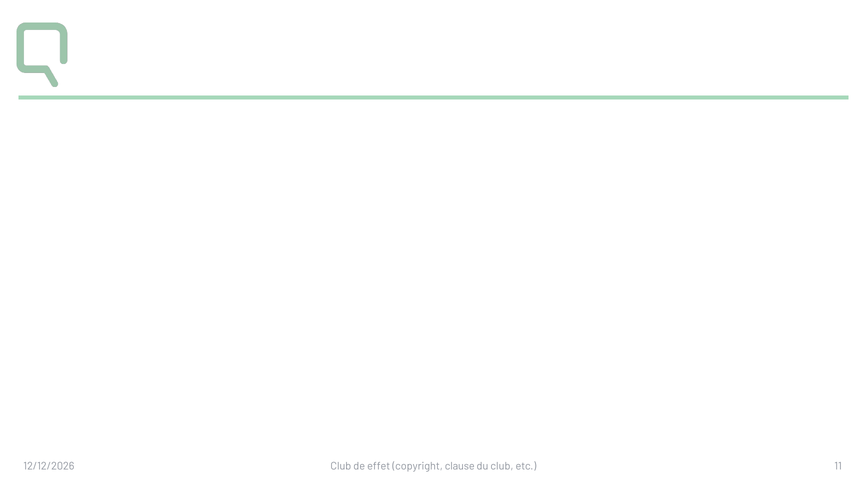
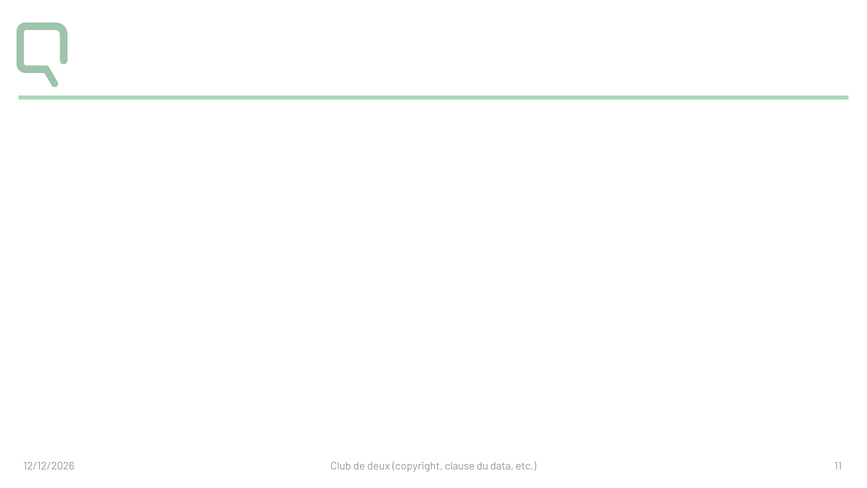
effet: effet -> deux
du club: club -> data
